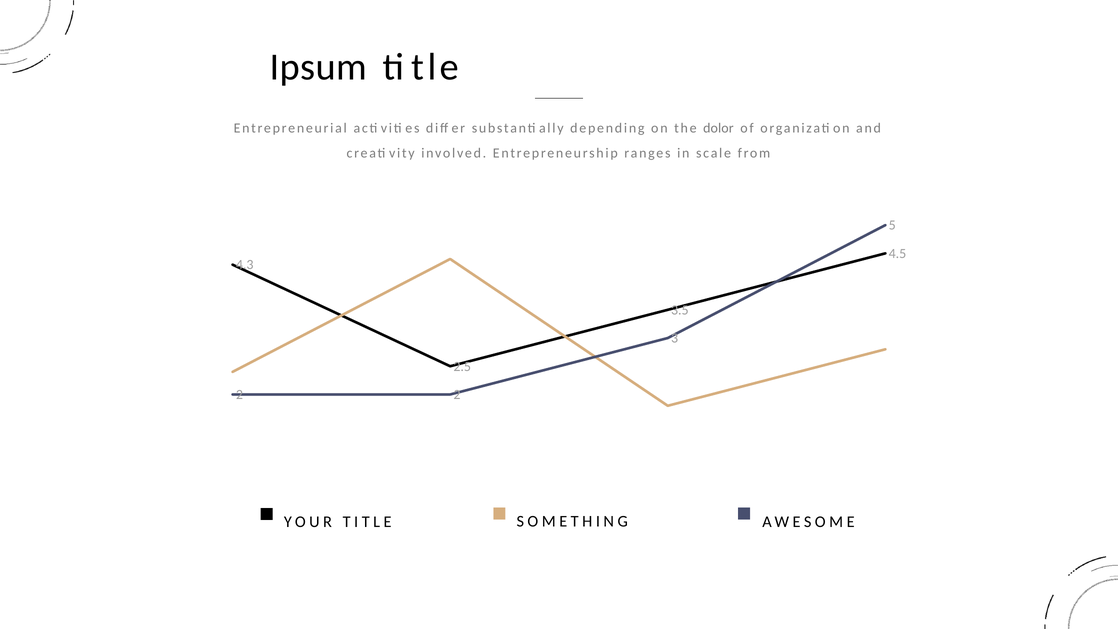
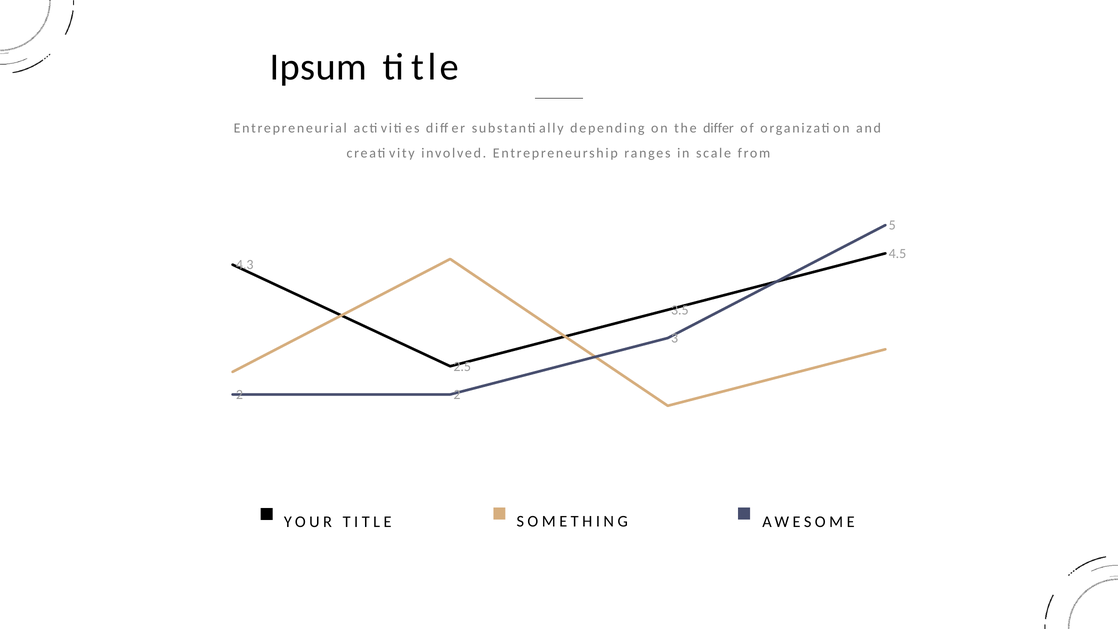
the dolor: dolor -> differ
